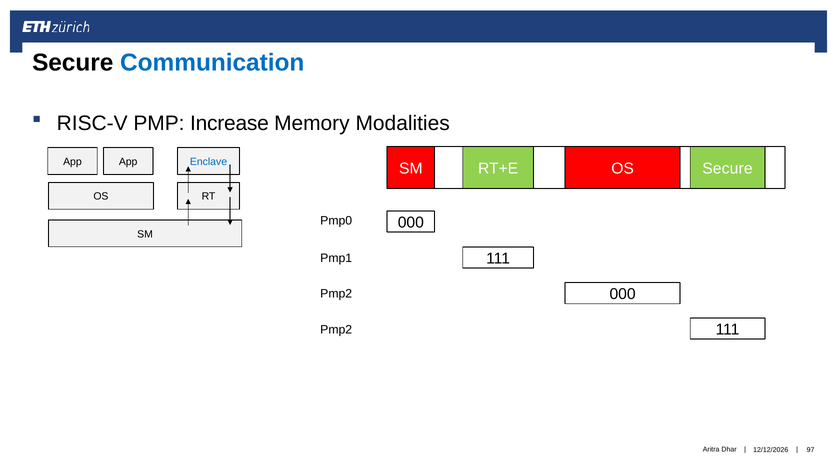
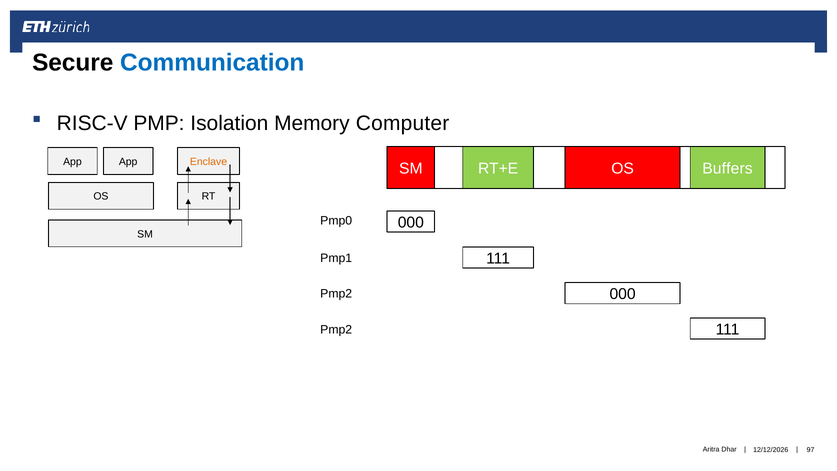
Increase: Increase -> Isolation
Modalities: Modalities -> Computer
Enclave colour: blue -> orange
OS Secure: Secure -> Buffers
